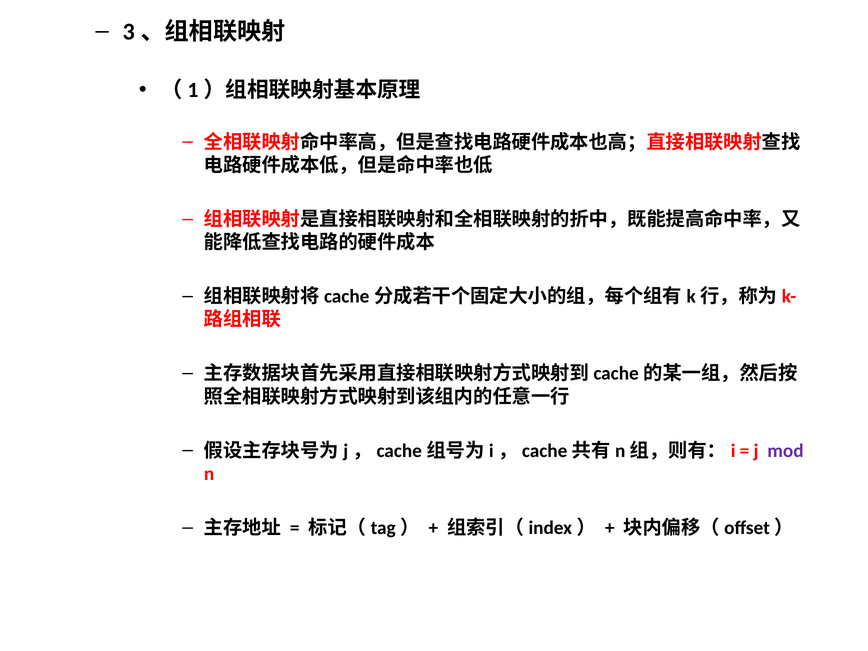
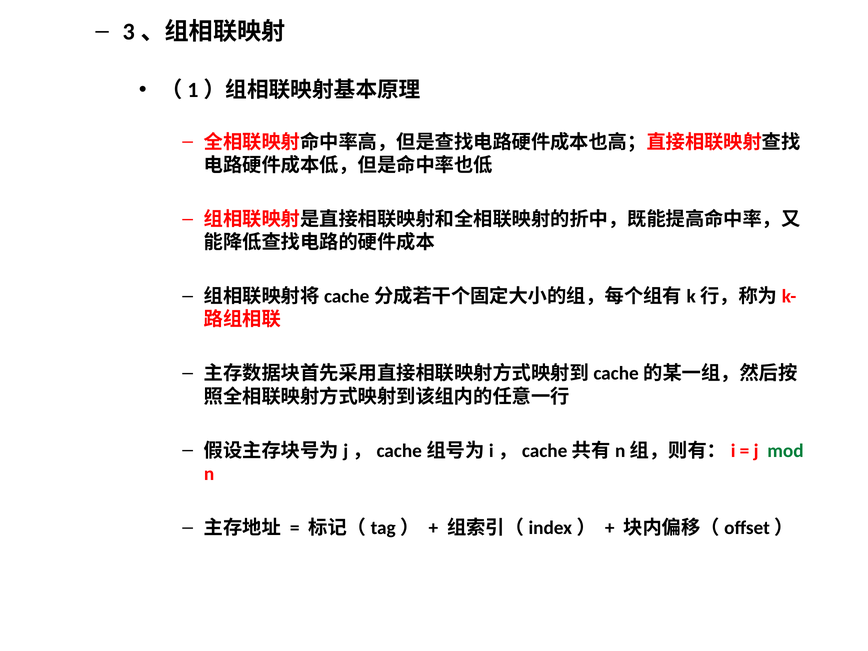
mod colour: purple -> green
